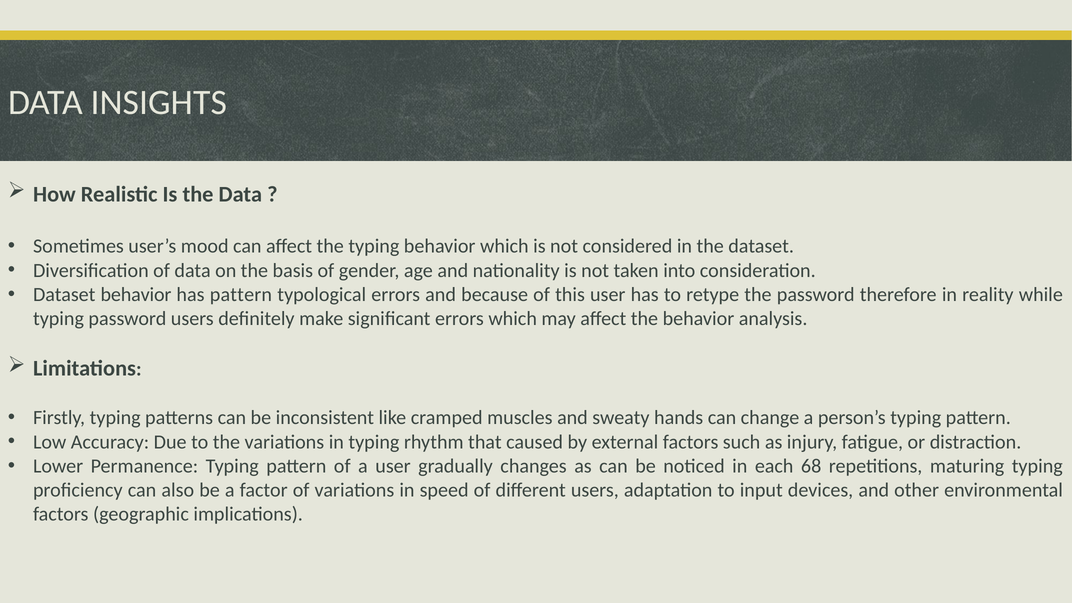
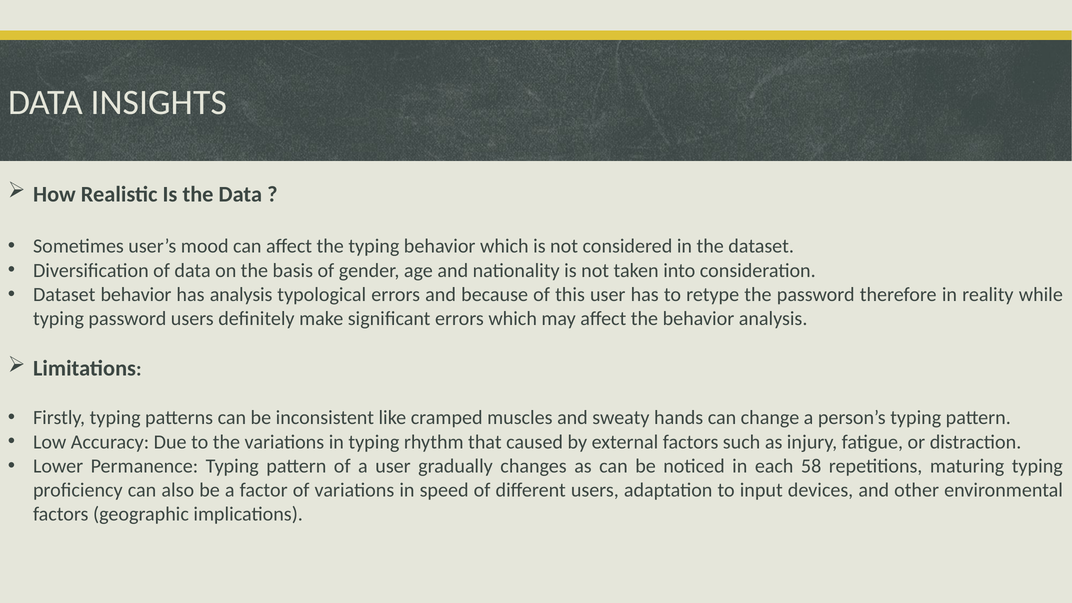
has pattern: pattern -> analysis
68: 68 -> 58
